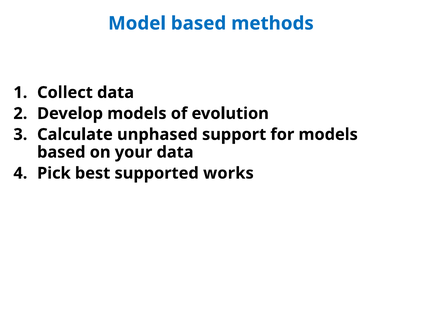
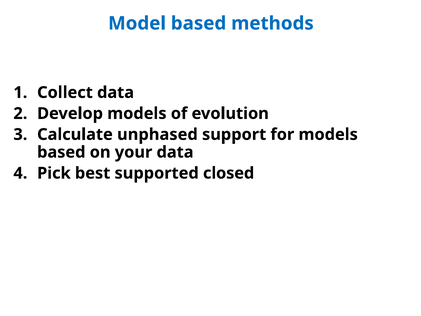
works: works -> closed
